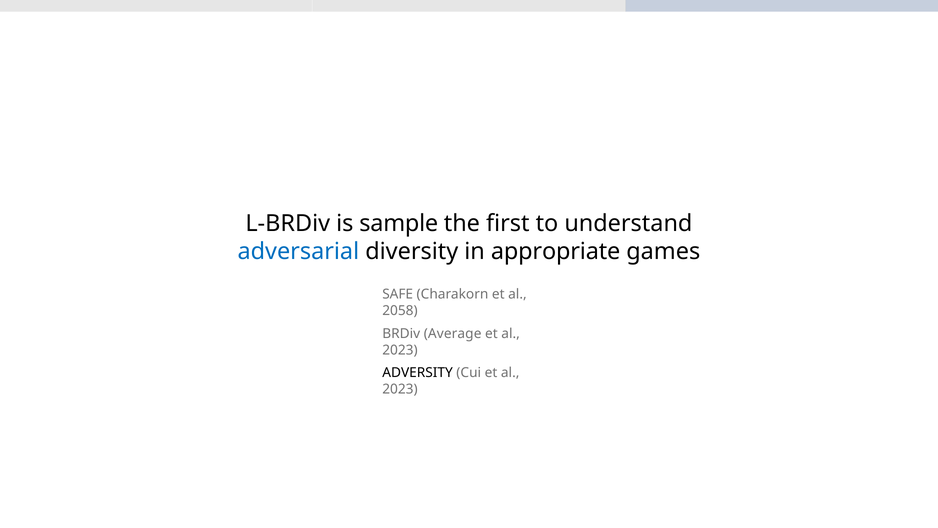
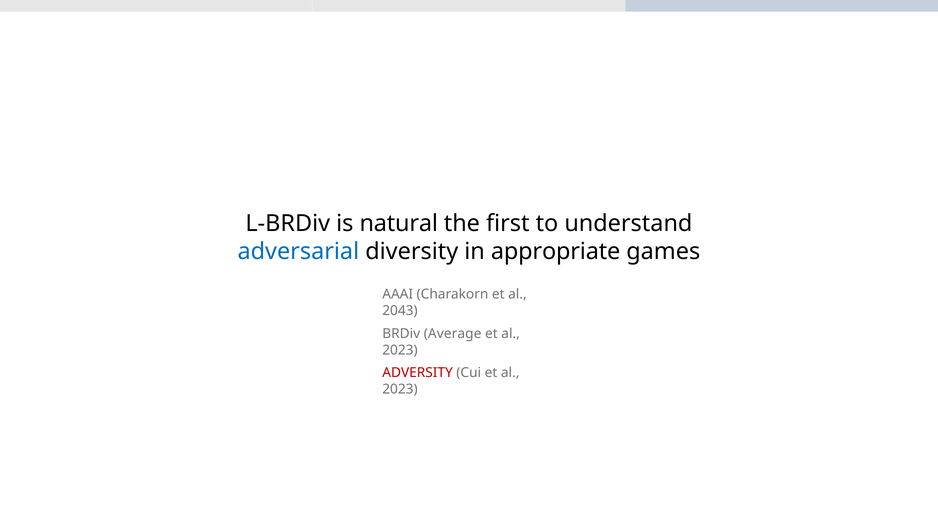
sample: sample -> natural
SAFE: SAFE -> AAAI
2058: 2058 -> 2043
ADVERSITY colour: black -> red
